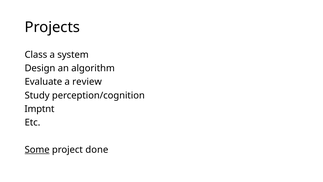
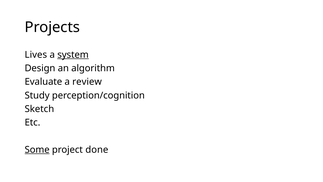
Class: Class -> Lives
system underline: none -> present
Imptnt: Imptnt -> Sketch
